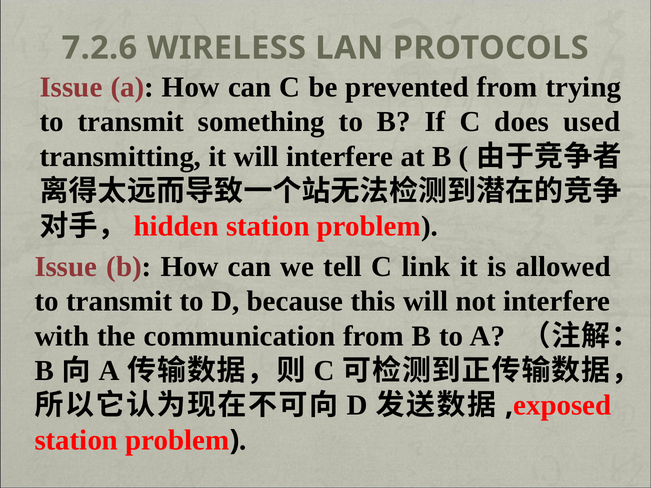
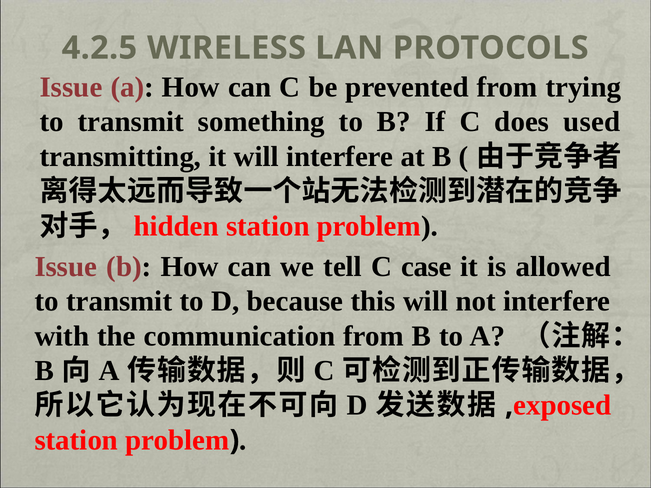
7.2.6: 7.2.6 -> 4.2.5
link: link -> case
